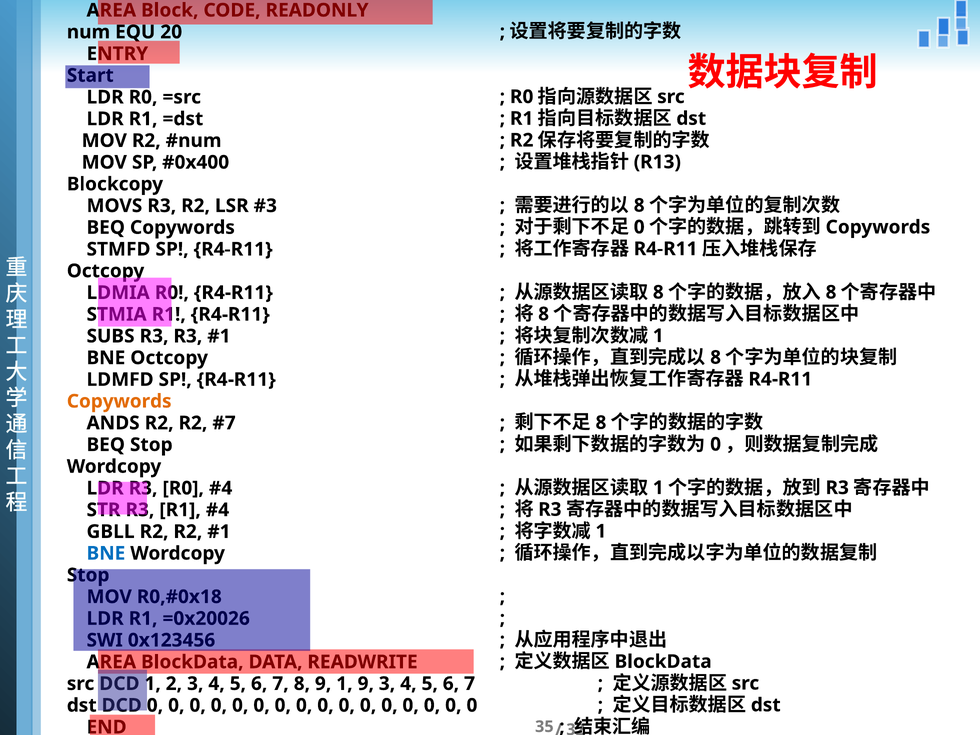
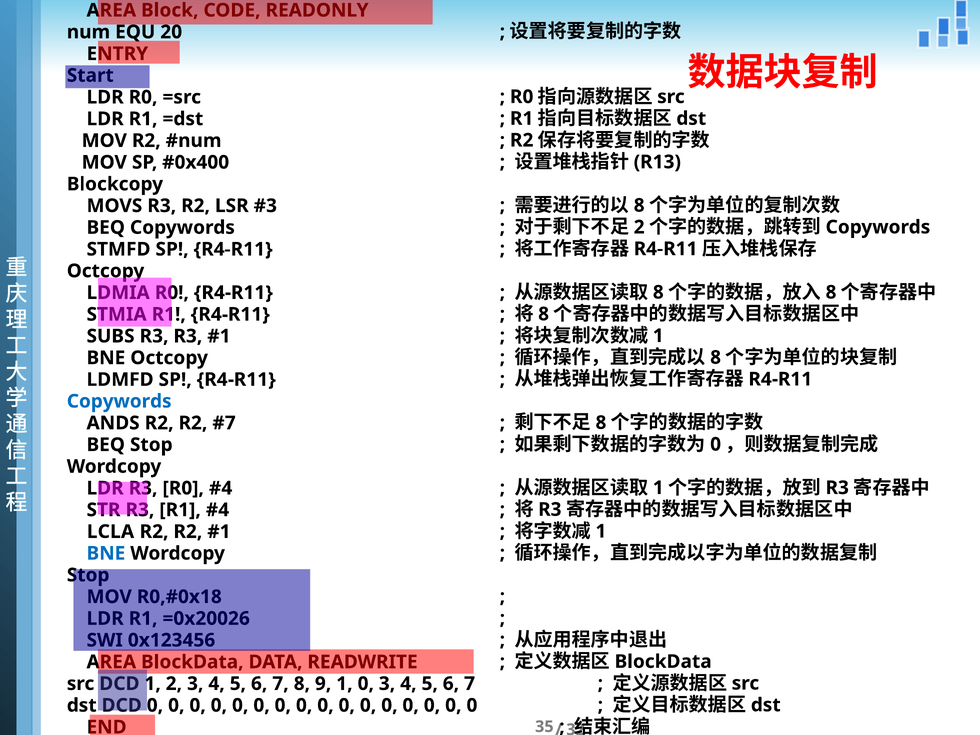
0 at (639, 227): 0 -> 2
Copywords at (119, 401) colour: orange -> blue
GBLL: GBLL -> LCLA
1 9: 9 -> 0
